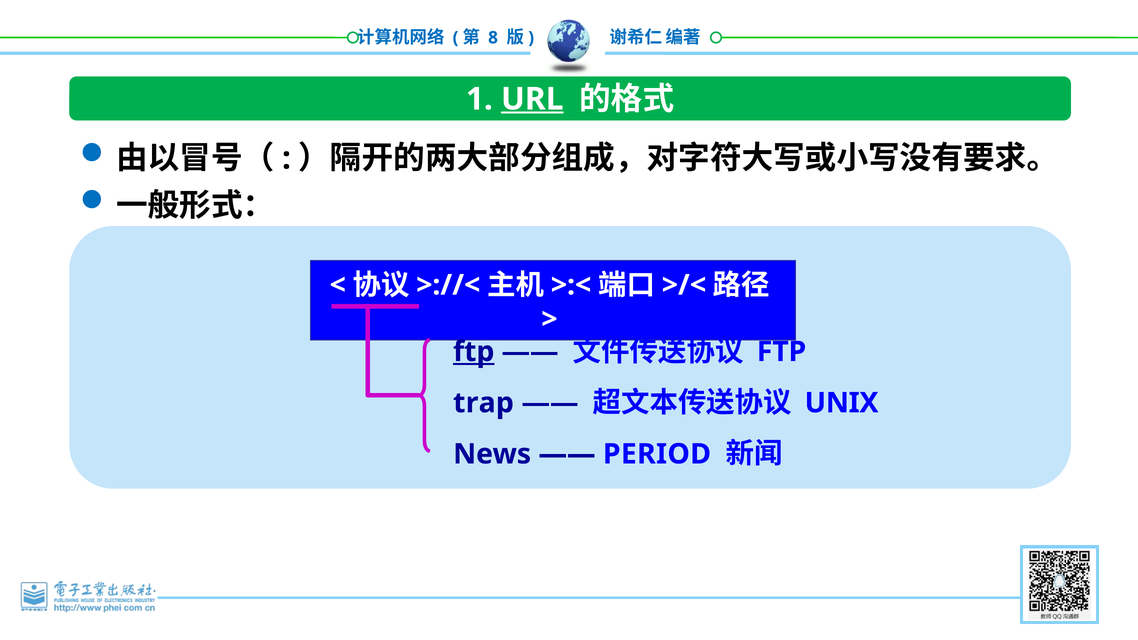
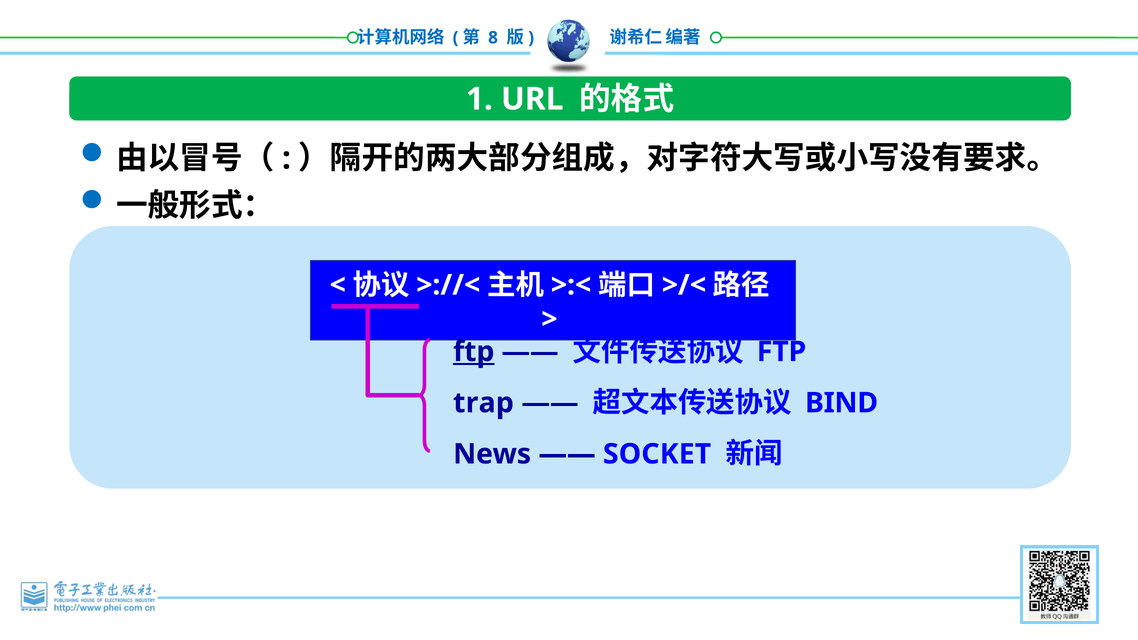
URL underline: present -> none
UNIX: UNIX -> BIND
PERIOD: PERIOD -> SOCKET
